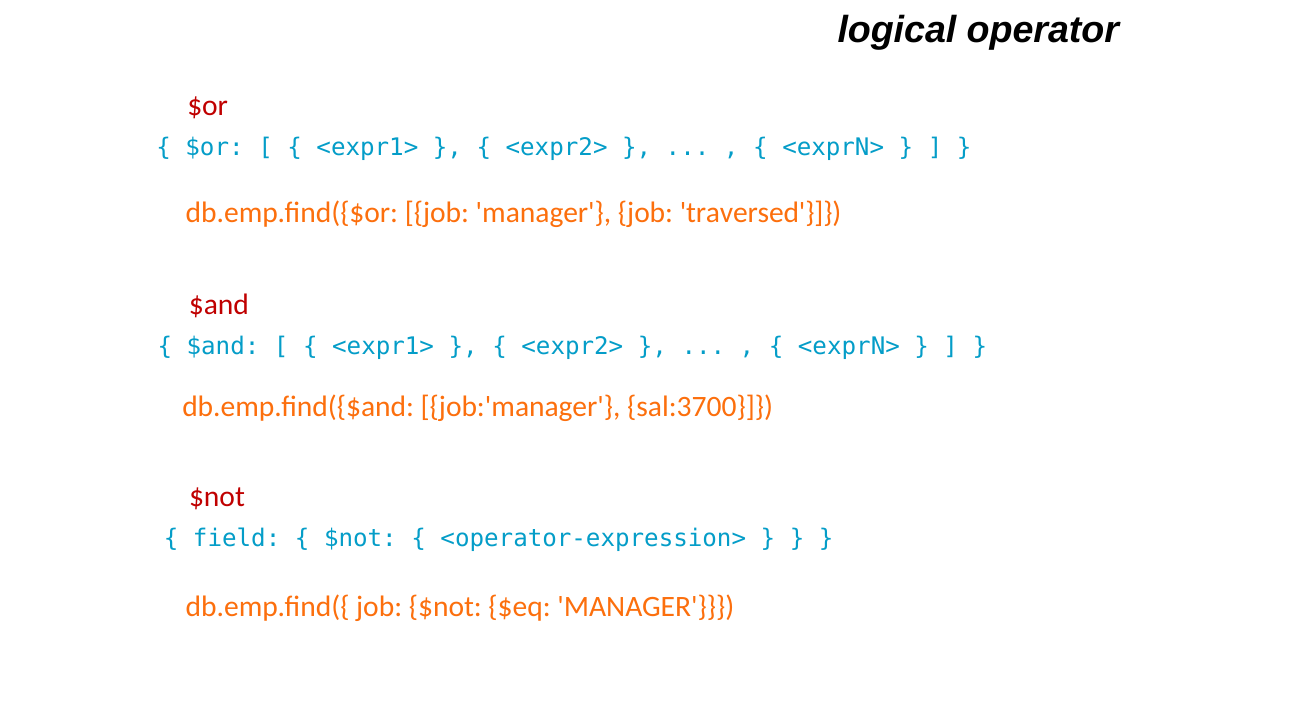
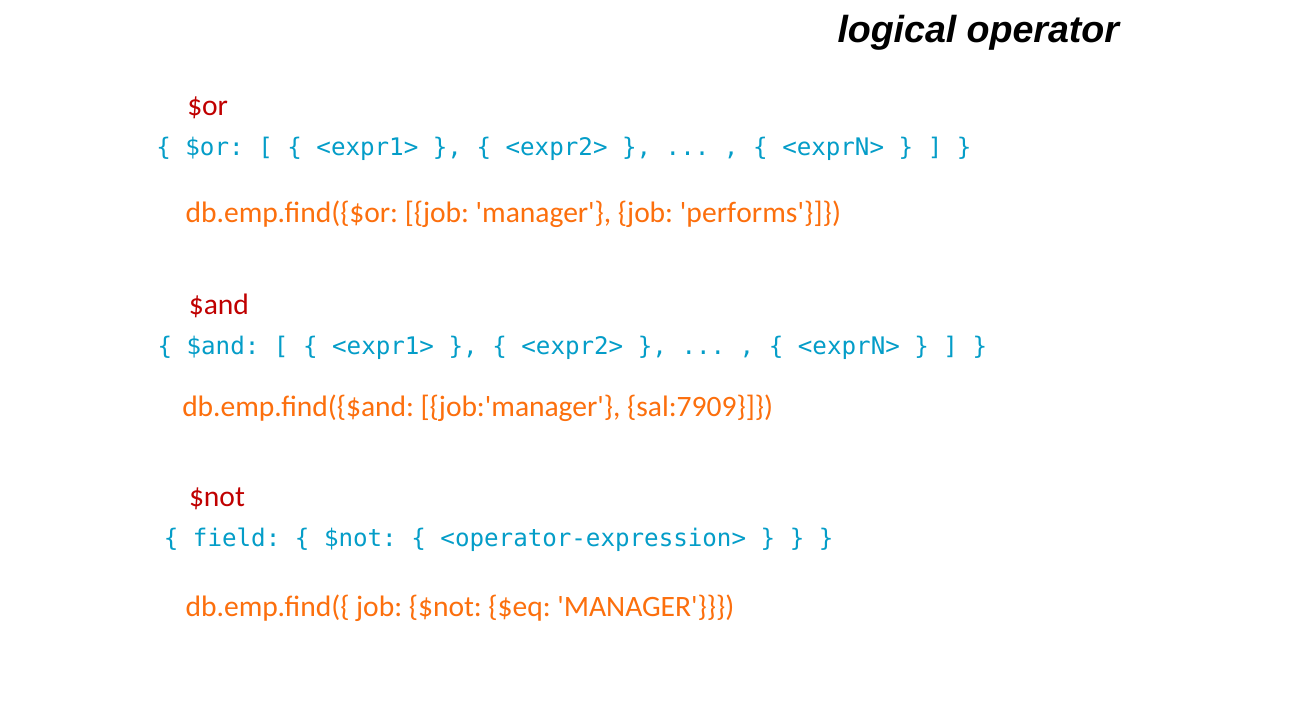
traversed: traversed -> performs
sal:3700: sal:3700 -> sal:7909
